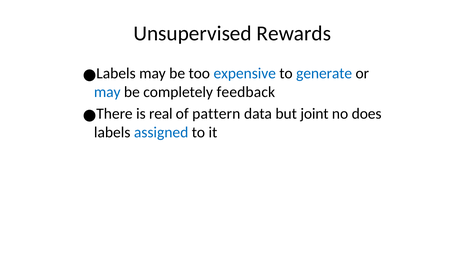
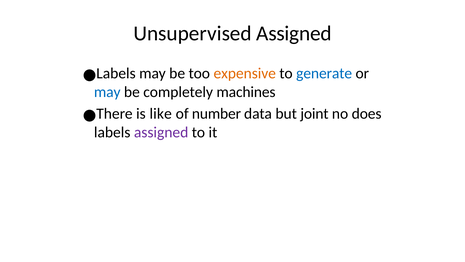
Unsupervised Rewards: Rewards -> Assigned
expensive colour: blue -> orange
feedback: feedback -> machines
real: real -> like
pattern: pattern -> number
assigned at (161, 132) colour: blue -> purple
